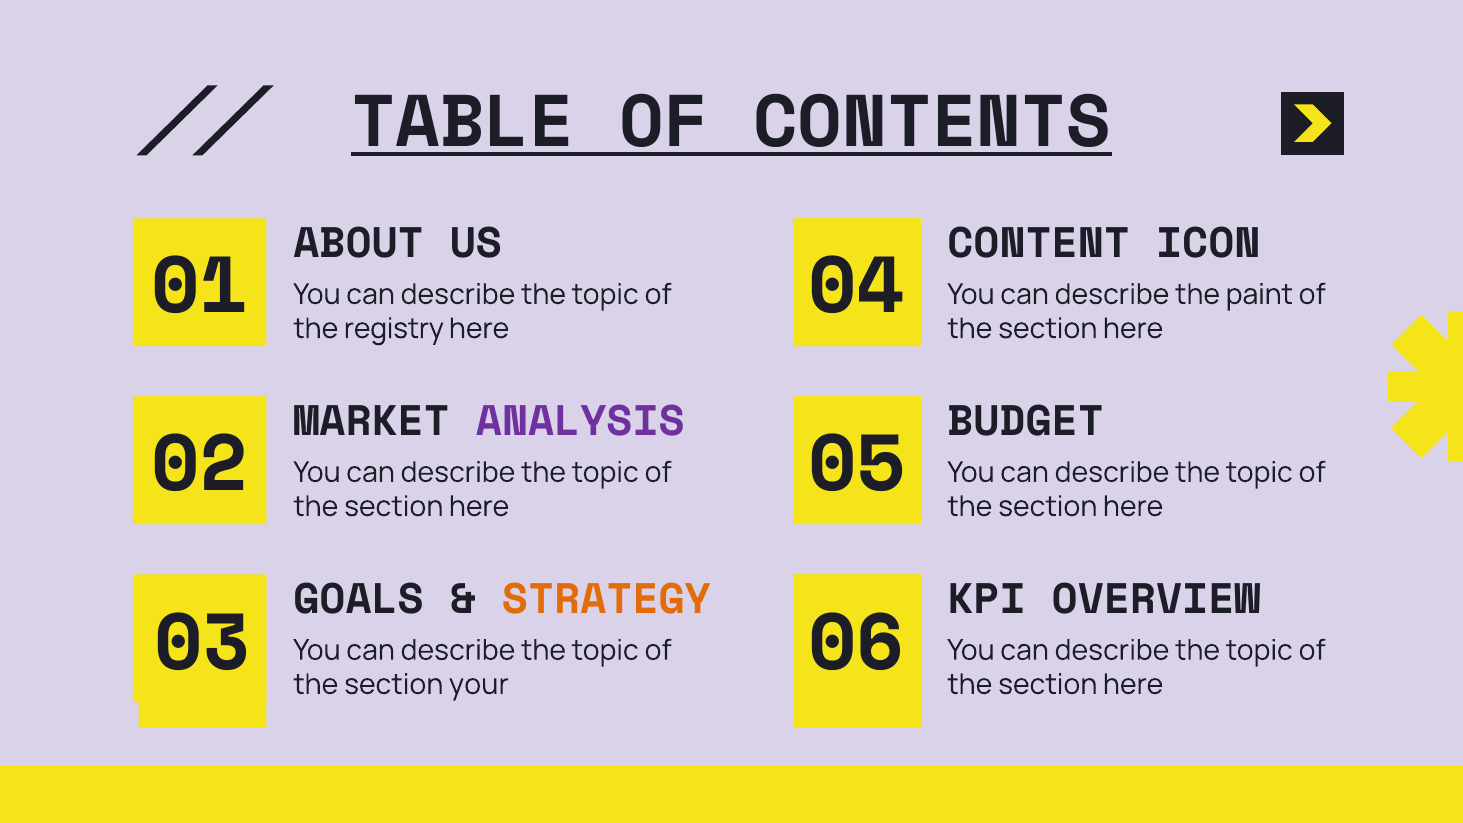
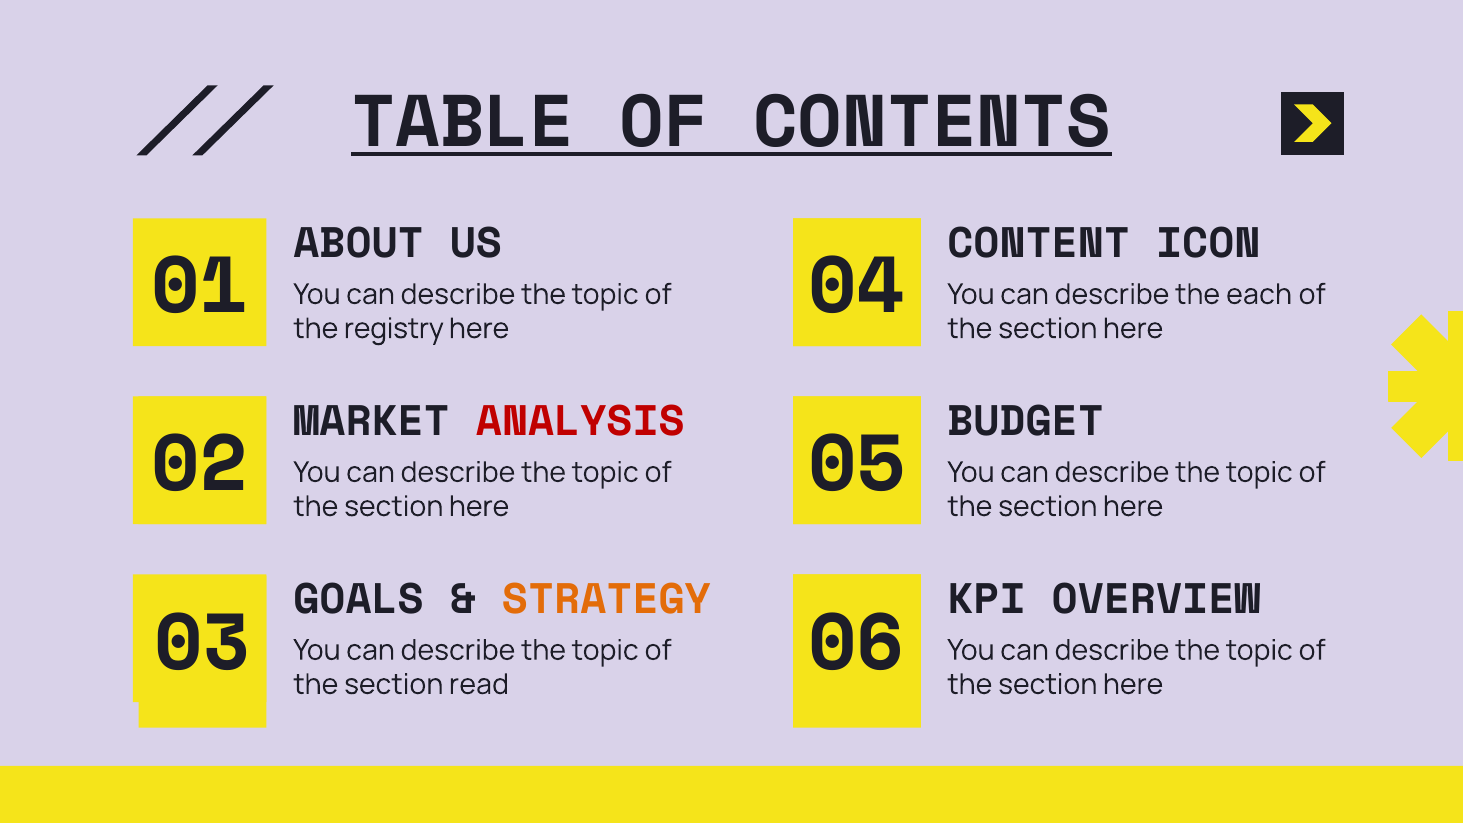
paint: paint -> each
ANALYSIS colour: purple -> red
your: your -> read
